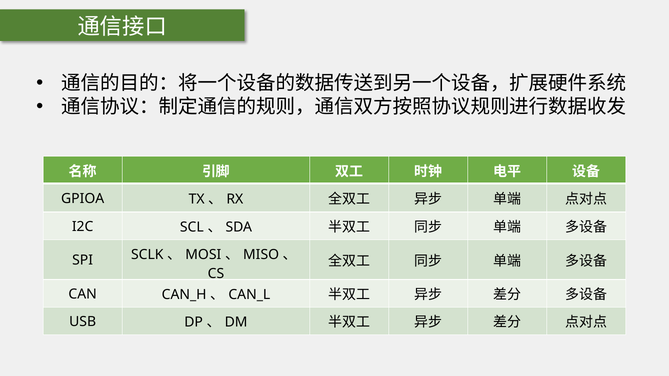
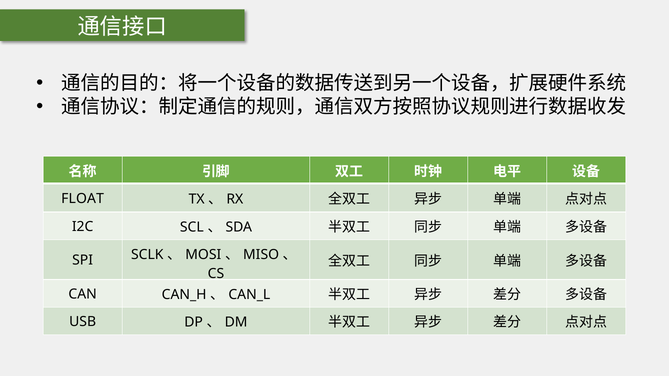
GPIOA: GPIOA -> FLOAT
